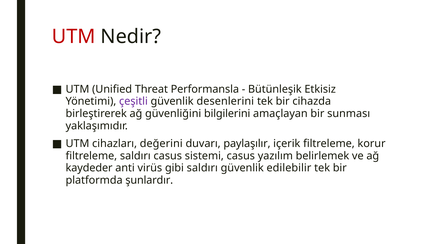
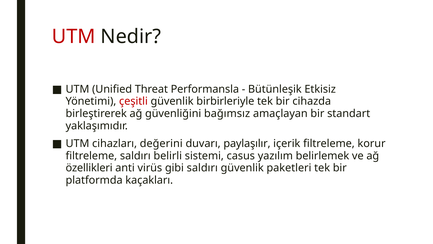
çeşitli colour: purple -> red
desenlerini: desenlerini -> birbirleriyle
bilgilerini: bilgilerini -> bağımsız
sunması: sunması -> standart
saldırı casus: casus -> belirli
kaydeder: kaydeder -> özellikleri
edilebilir: edilebilir -> paketleri
şunlardır: şunlardır -> kaçakları
